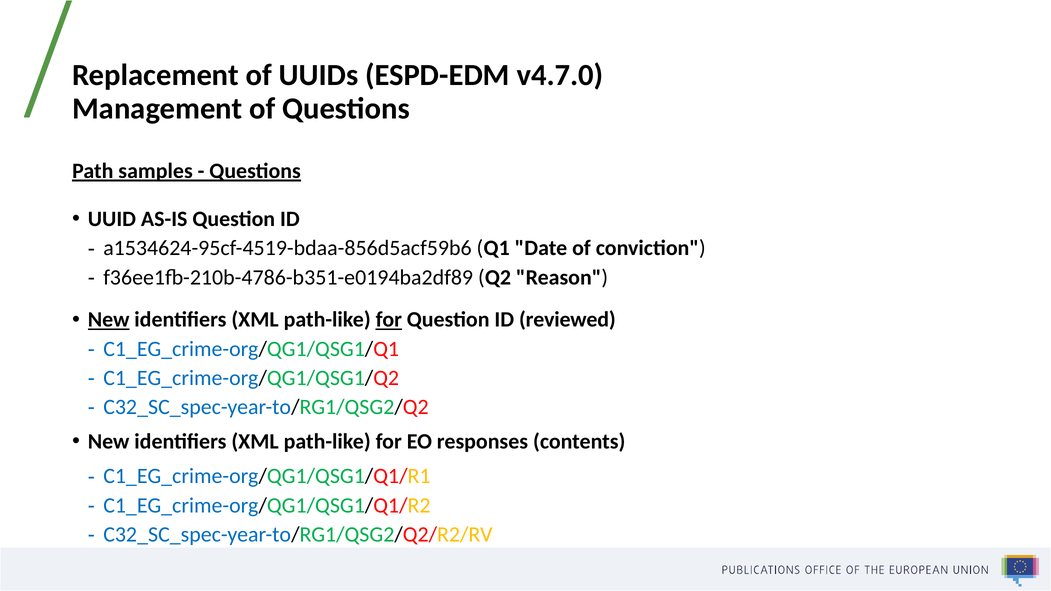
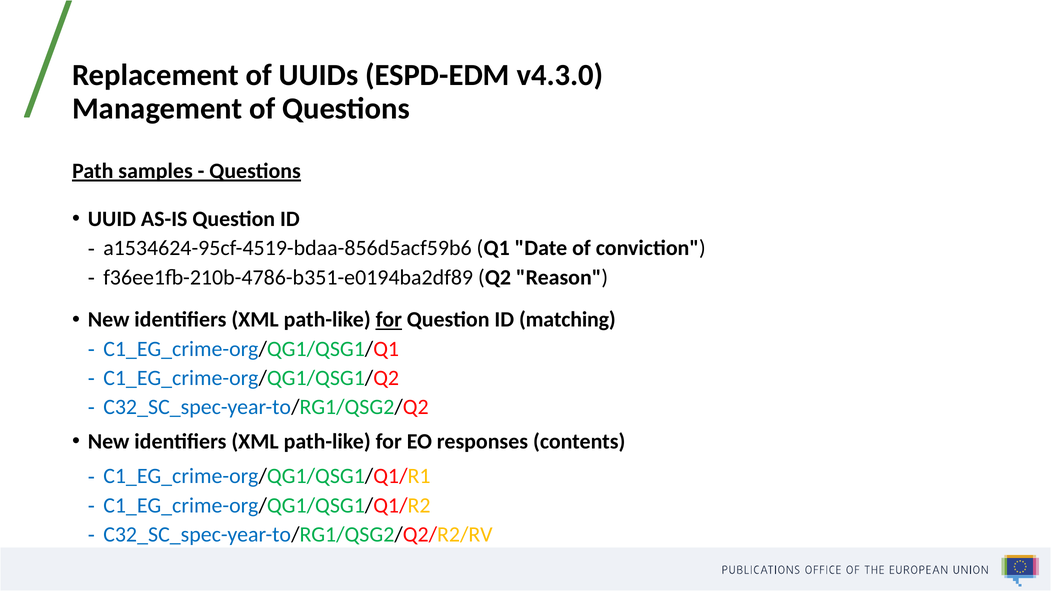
v4.7.0: v4.7.0 -> v4.3.0
New at (109, 320) underline: present -> none
reviewed: reviewed -> matching
